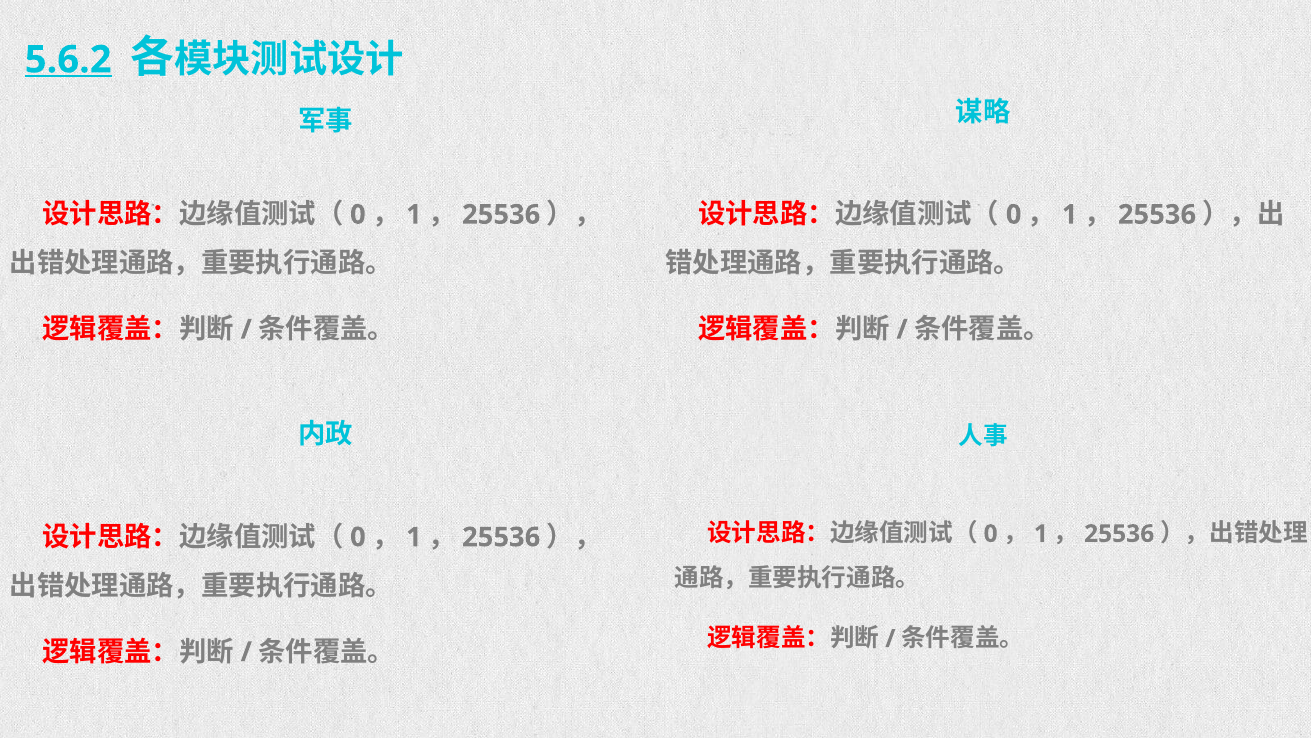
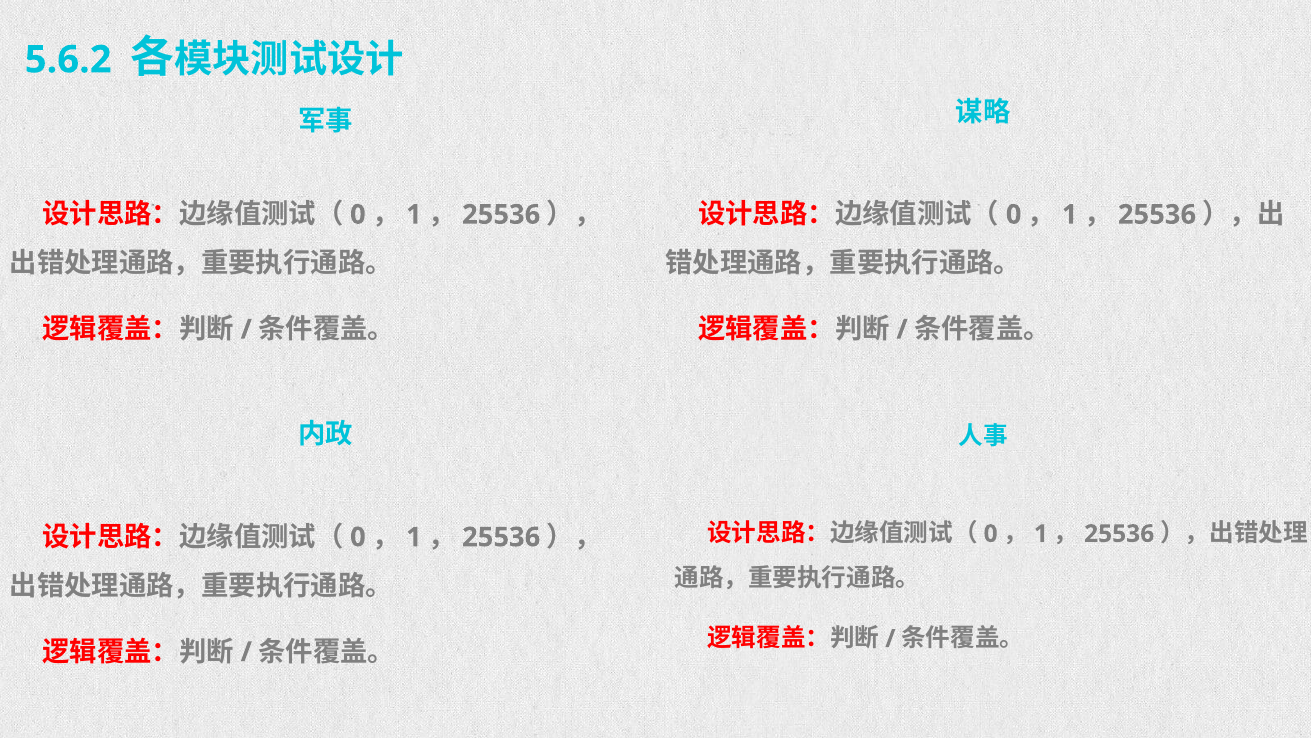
5.6.2 underline: present -> none
